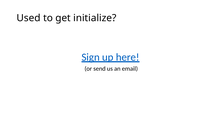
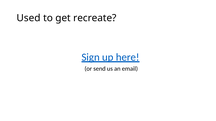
initialize: initialize -> recreate
